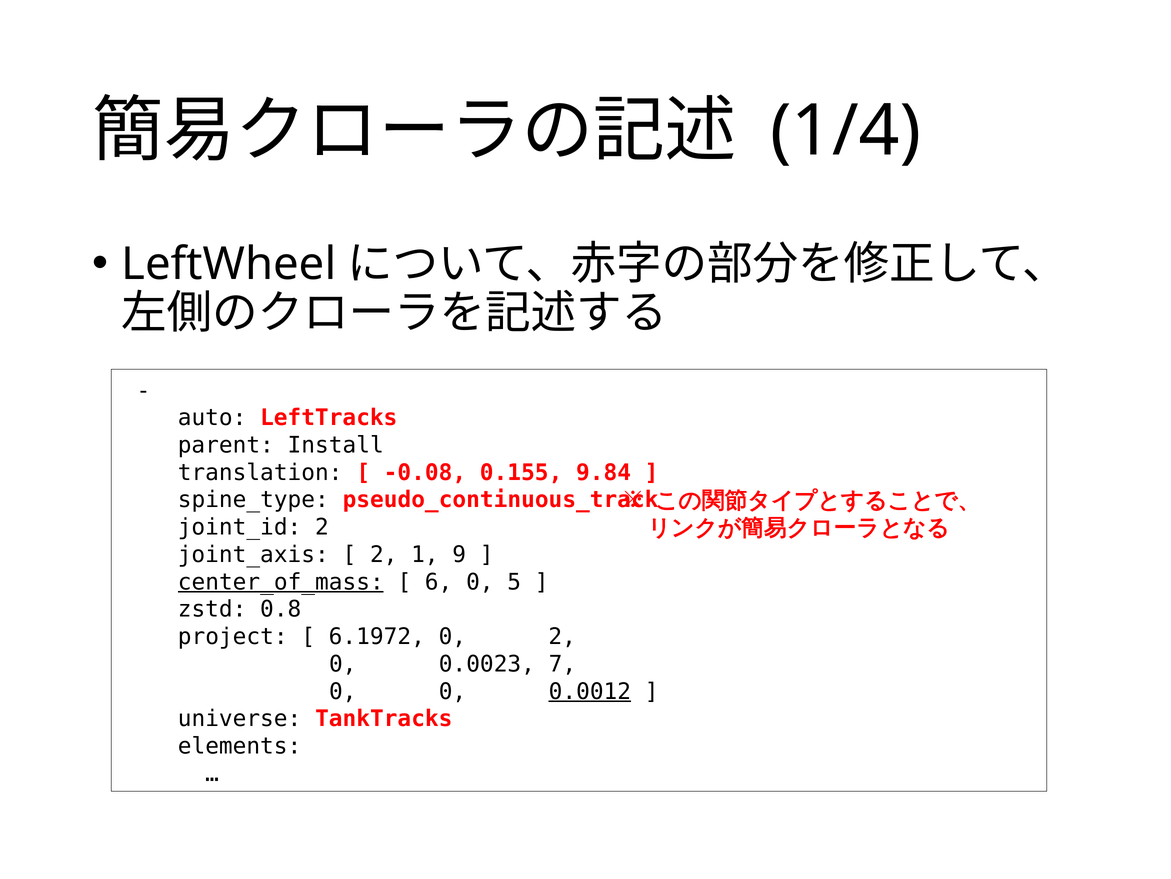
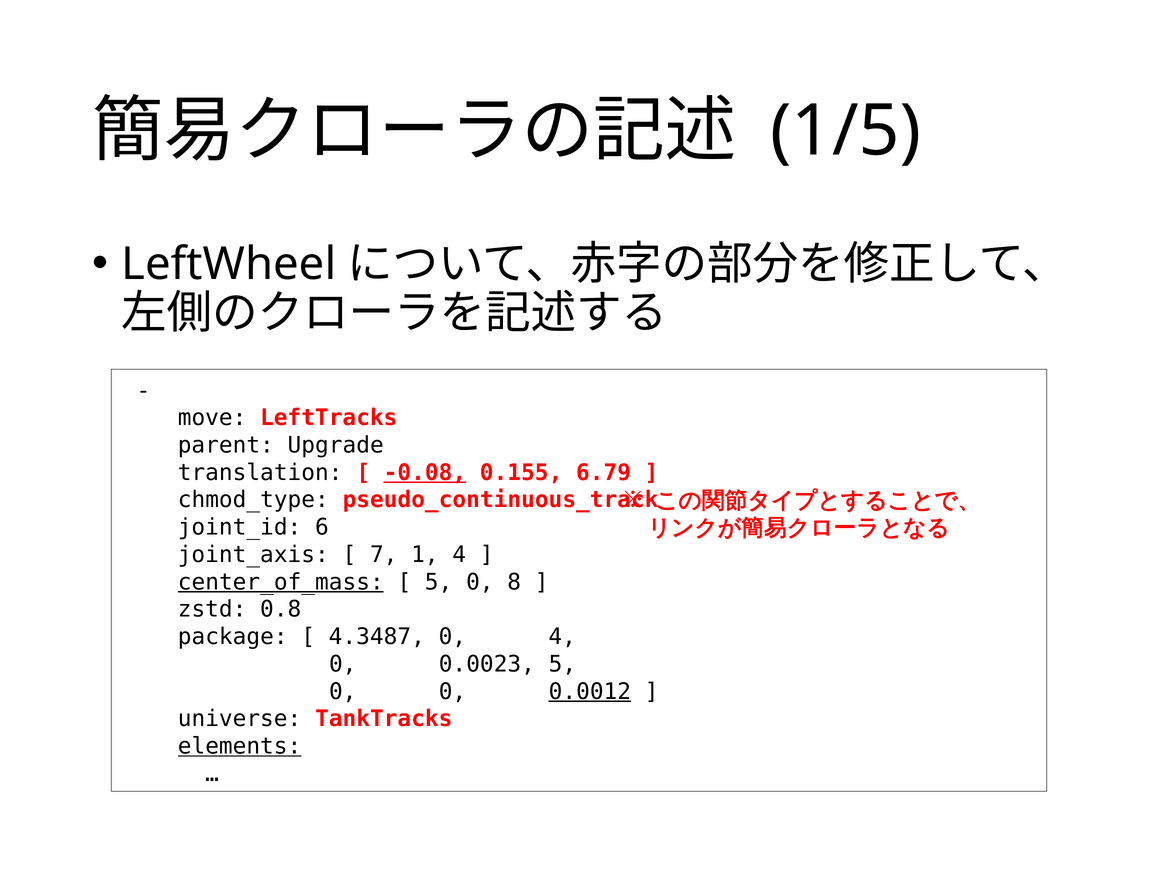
1/4: 1/4 -> 1/5
auto: auto -> move
Install: Install -> Upgrade
-0.08 underline: none -> present
9.84: 9.84 -> 6.79
spine_type: spine_type -> chmod_type
joint_id 2: 2 -> 6
2 at (384, 554): 2 -> 7
1 9: 9 -> 4
6 at (439, 582): 6 -> 5
5: 5 -> 8
project: project -> package
6.1972: 6.1972 -> 4.3487
0 2: 2 -> 4
0.0023 7: 7 -> 5
elements underline: none -> present
